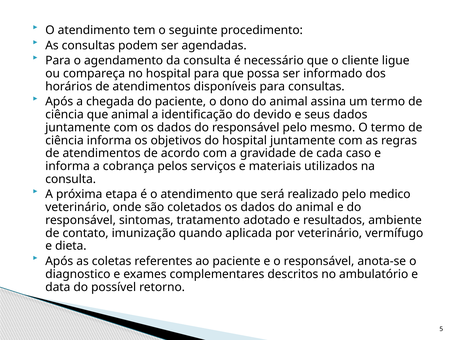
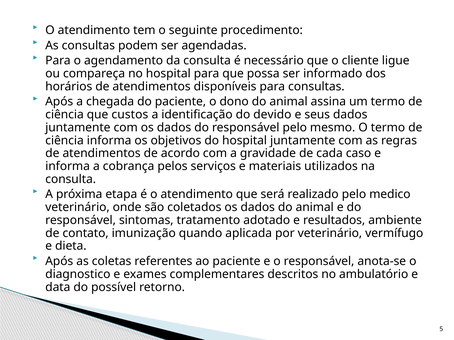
que animal: animal -> custos
